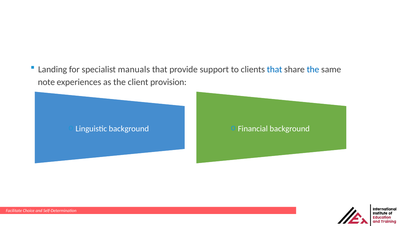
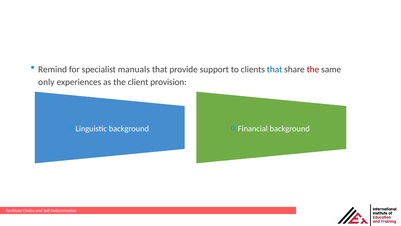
Landing: Landing -> Remind
the at (313, 69) colour: blue -> red
note: note -> only
